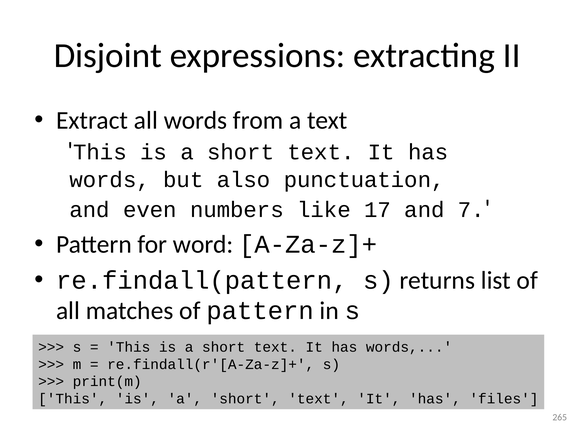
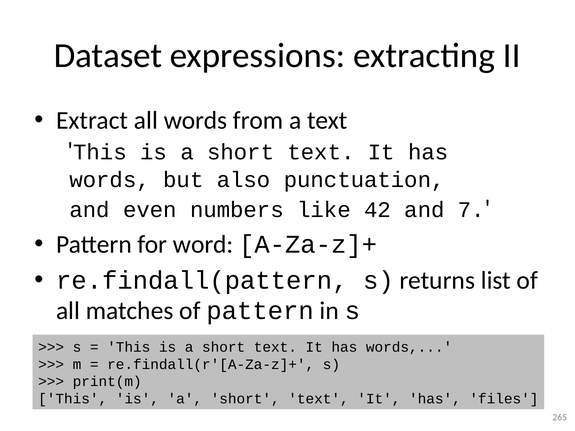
Disjoint: Disjoint -> Dataset
17: 17 -> 42
